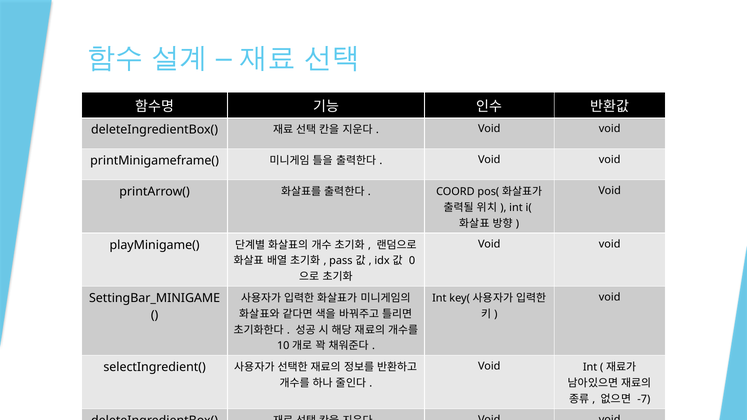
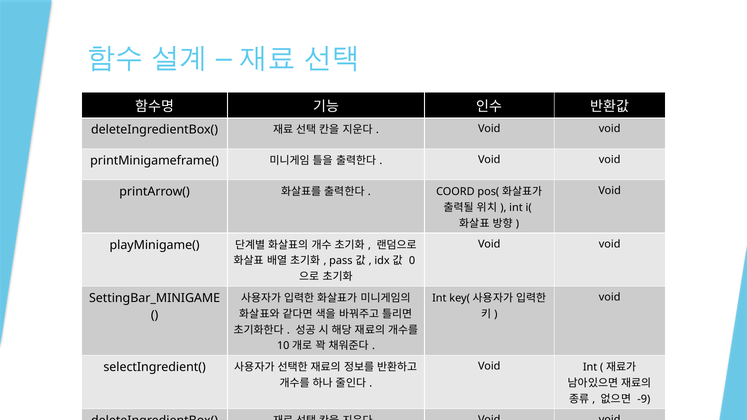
-7: -7 -> -9
